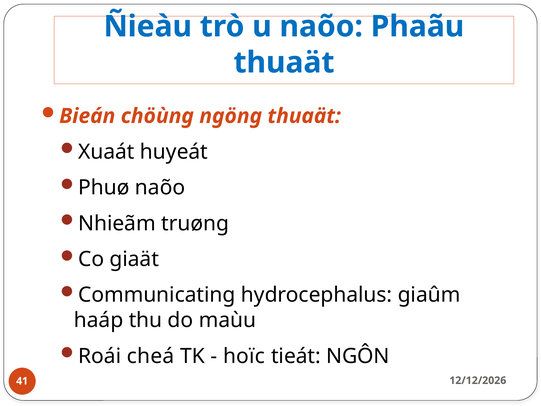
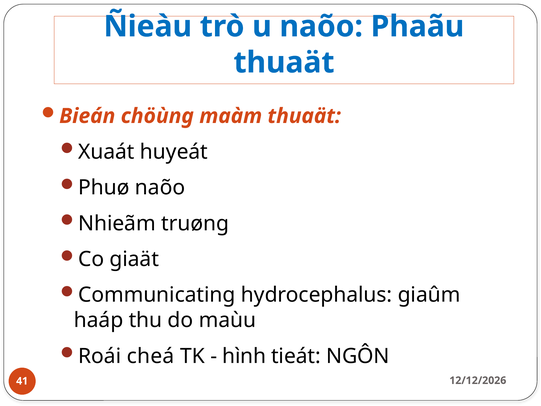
ngöng: ngöng -> maàm
hoïc: hoïc -> hình
